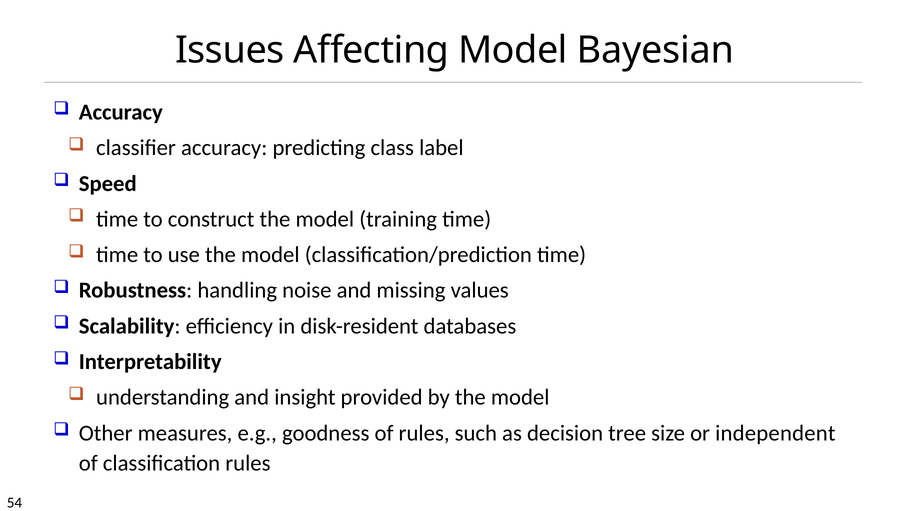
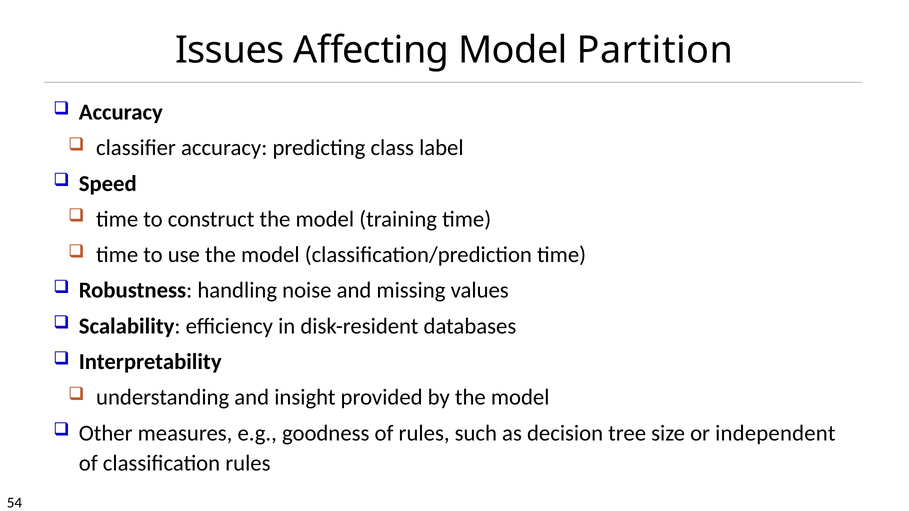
Bayesian: Bayesian -> Partition
